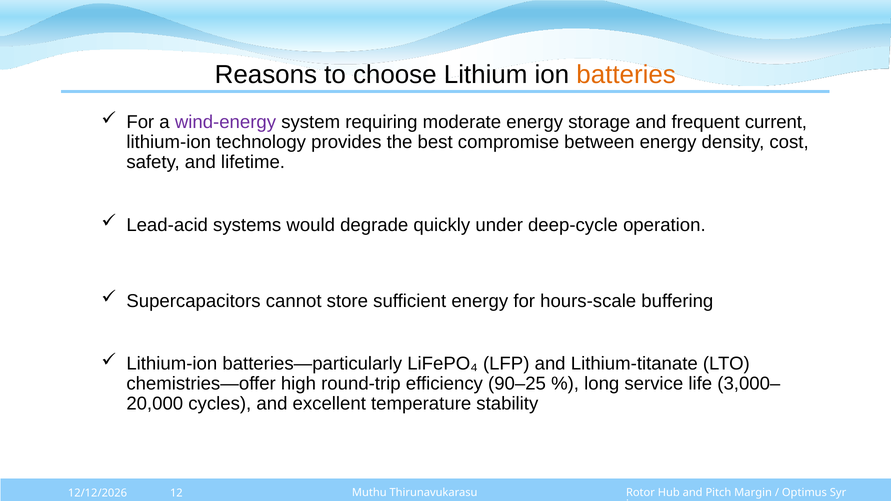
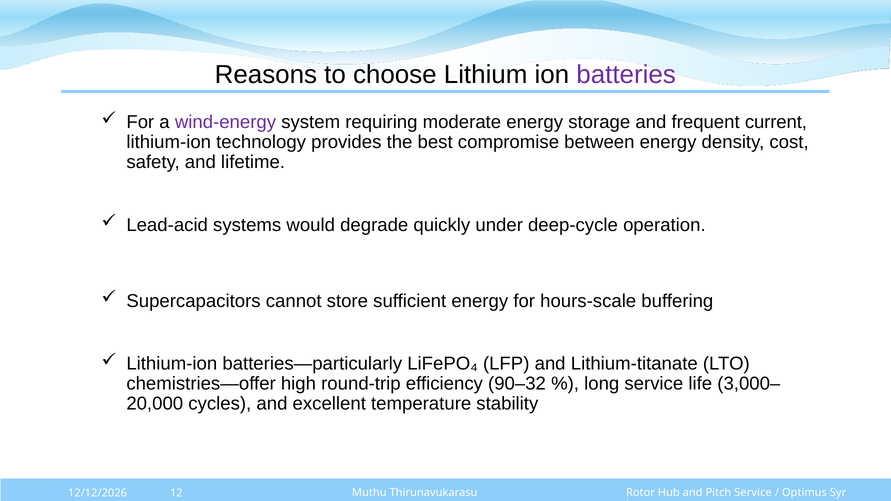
batteries colour: orange -> purple
90–25: 90–25 -> 90–32
Pitch Margin: Margin -> Service
